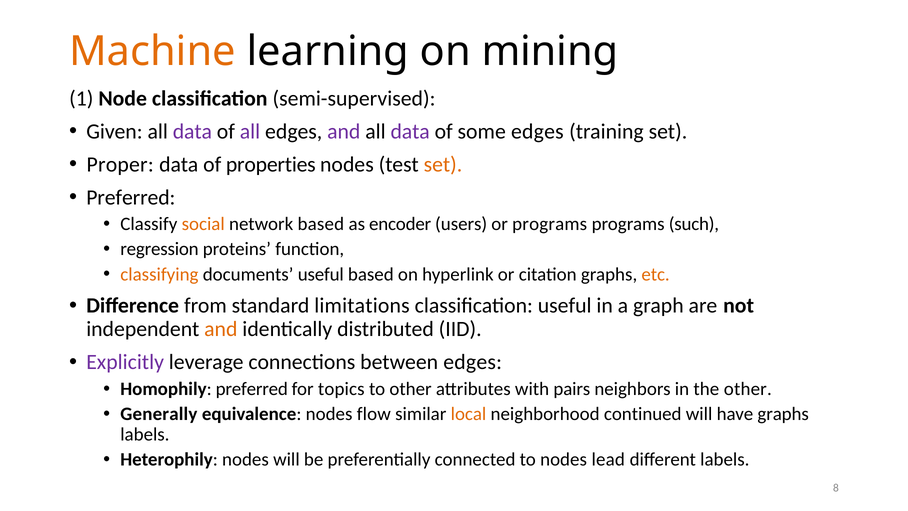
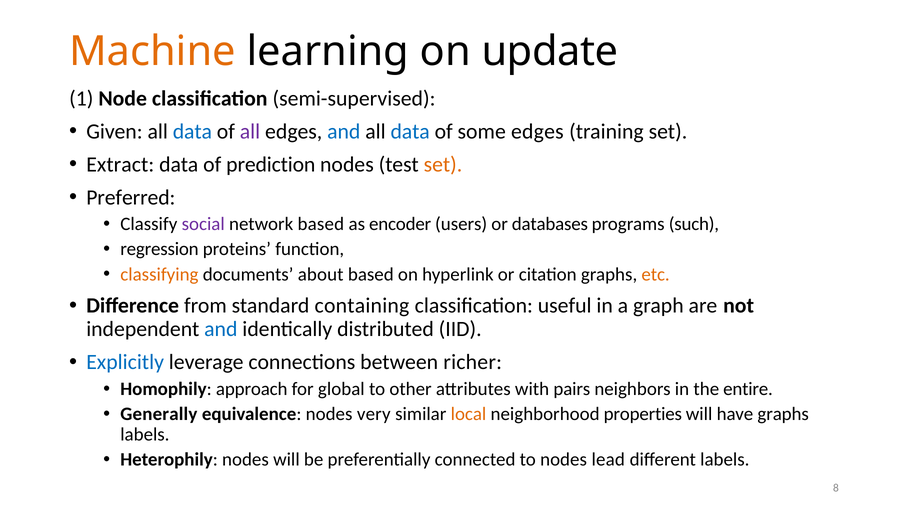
mining: mining -> update
data at (192, 131) colour: purple -> blue
and at (344, 131) colour: purple -> blue
data at (410, 131) colour: purple -> blue
Proper: Proper -> Extract
properties: properties -> prediction
social colour: orange -> purple
or programs: programs -> databases
documents useful: useful -> about
limitations: limitations -> containing
and at (221, 329) colour: orange -> blue
Explicitly colour: purple -> blue
between edges: edges -> richer
Homophily preferred: preferred -> approach
topics: topics -> global
the other: other -> entire
flow: flow -> very
continued: continued -> properties
